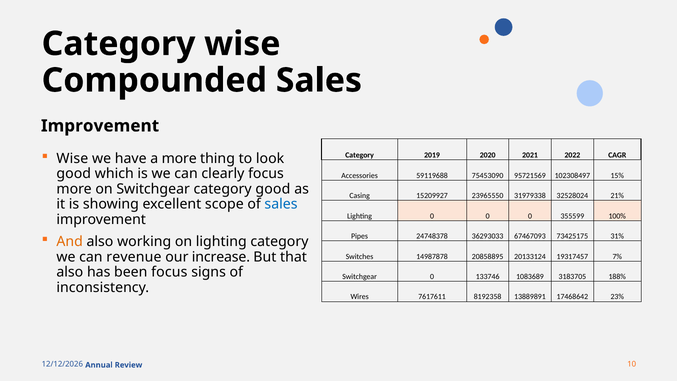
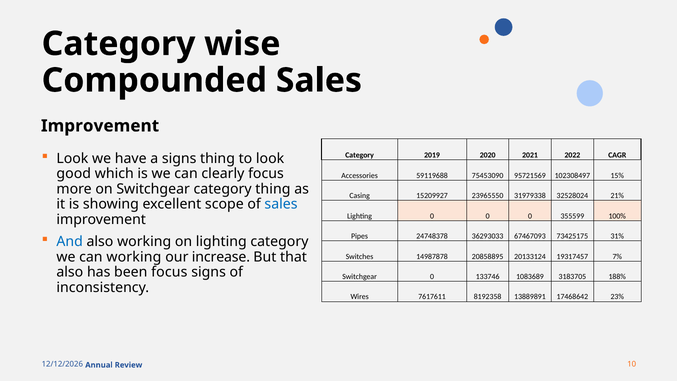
Wise at (72, 158): Wise -> Look
a more: more -> signs
category good: good -> thing
And colour: orange -> blue
can revenue: revenue -> working
